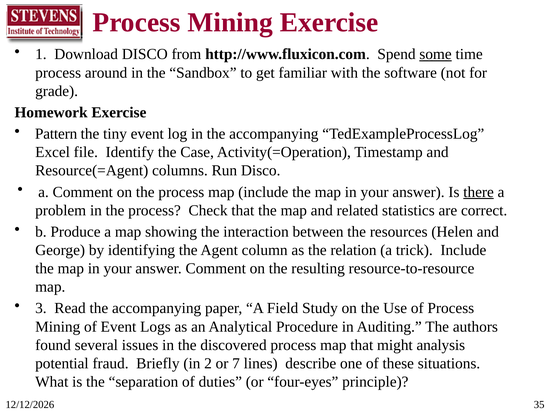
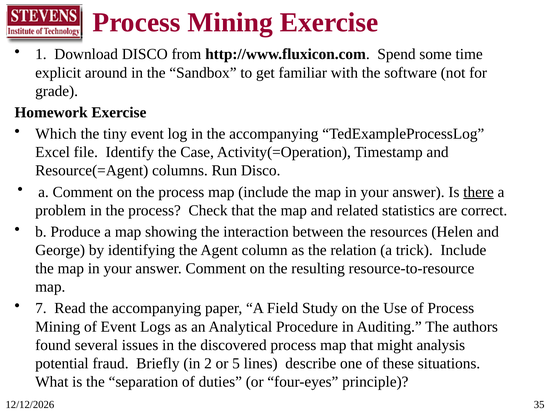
some underline: present -> none
process at (58, 73): process -> explicit
Pattern: Pattern -> Which
3: 3 -> 7
7: 7 -> 5
